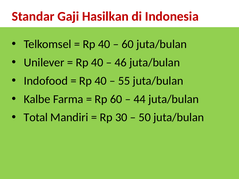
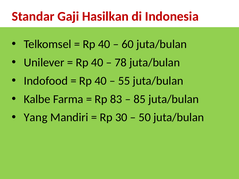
46: 46 -> 78
Rp 60: 60 -> 83
44: 44 -> 85
Total: Total -> Yang
